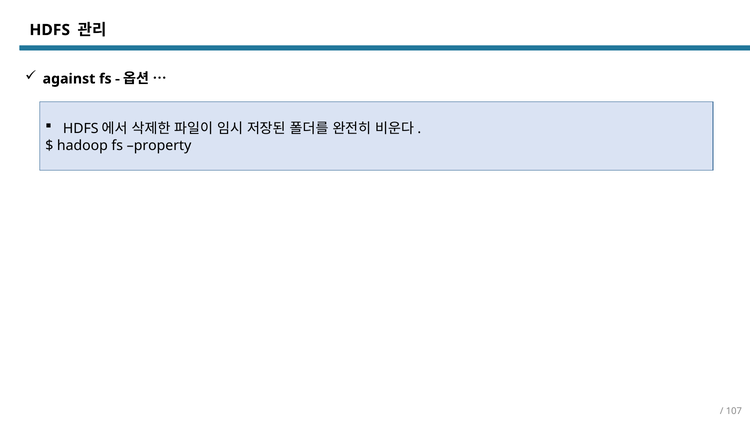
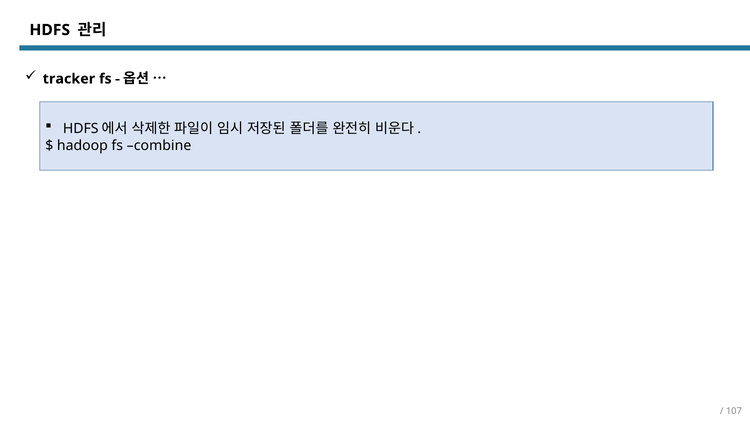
against: against -> tracker
property: property -> combine
